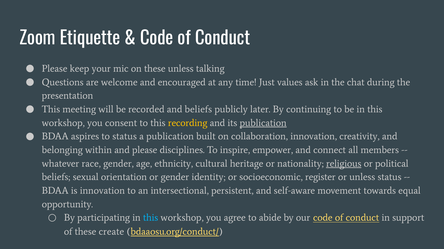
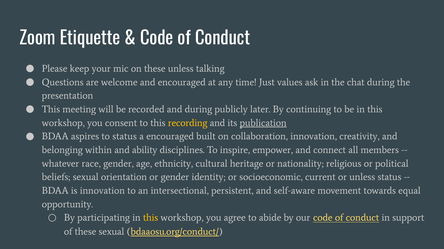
and beliefs: beliefs -> during
a publication: publication -> encouraged
and please: please -> ability
religious underline: present -> none
register: register -> current
this at (151, 218) colour: light blue -> yellow
these create: create -> sexual
